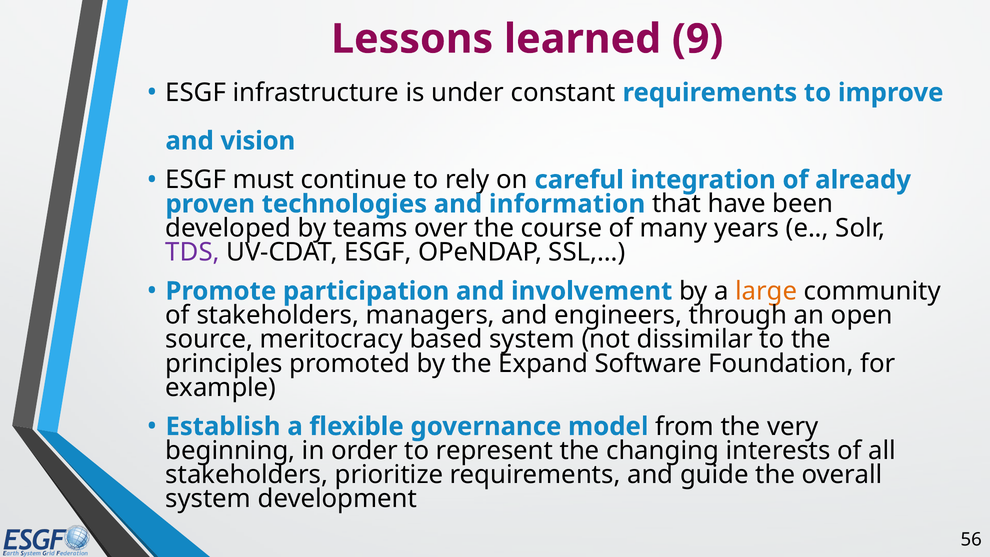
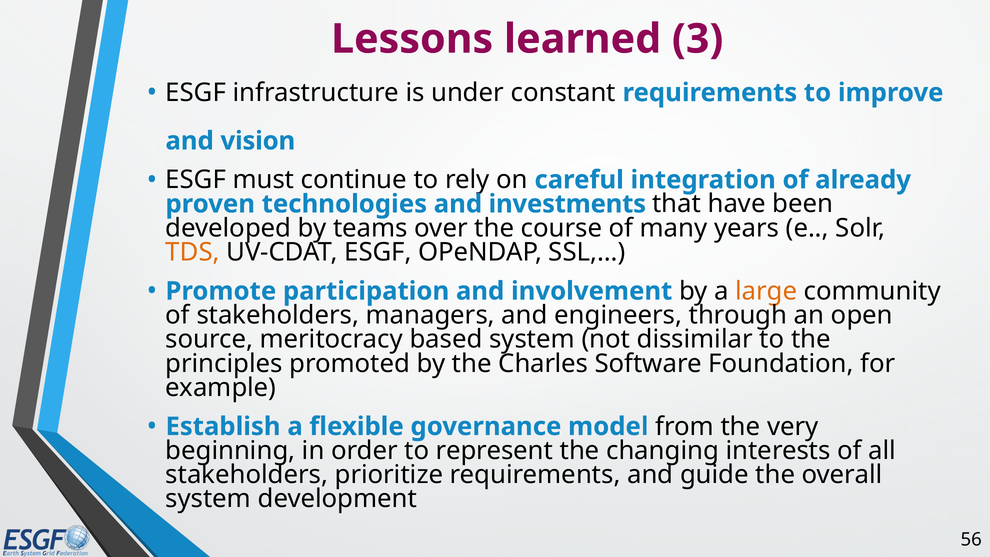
9: 9 -> 3
information: information -> investments
TDS colour: purple -> orange
Expand: Expand -> Charles
